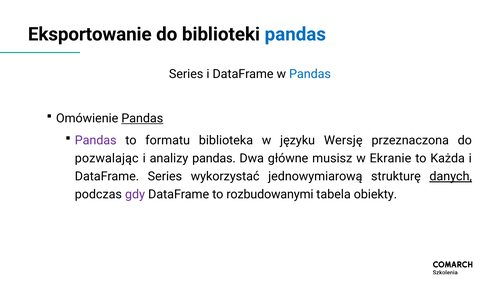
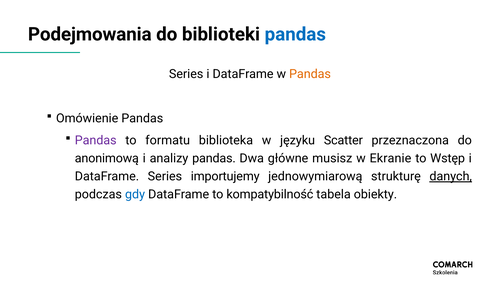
Eksportowanie: Eksportowanie -> Podejmowania
Pandas at (310, 74) colour: blue -> orange
Pandas at (142, 118) underline: present -> none
Wersję: Wersję -> Scatter
pozwalając: pozwalając -> anonimową
Każda: Każda -> Wstęp
wykorzystać: wykorzystać -> importujemy
gdy colour: purple -> blue
rozbudowanymi: rozbudowanymi -> kompatybilność
